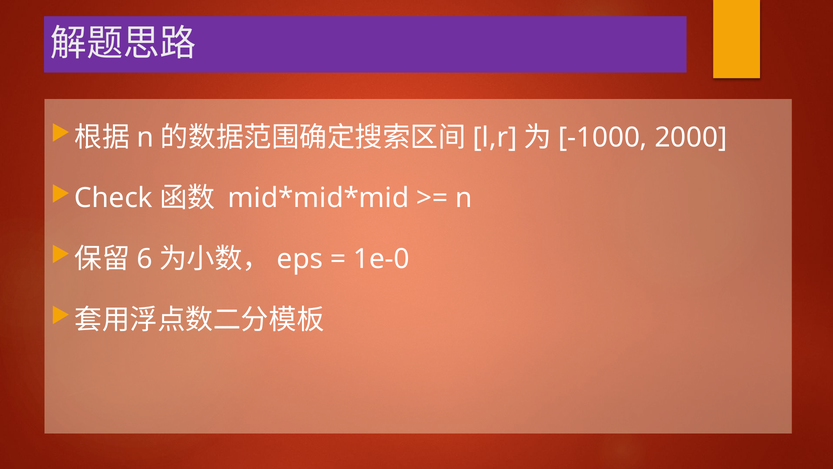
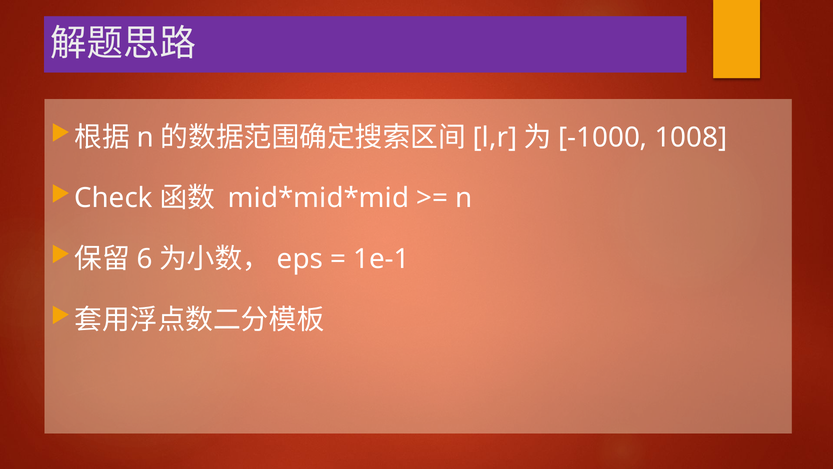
2000: 2000 -> 1008
1e-0: 1e-0 -> 1e-1
